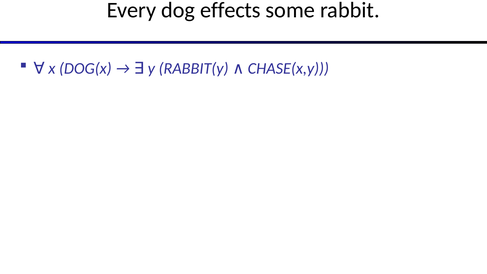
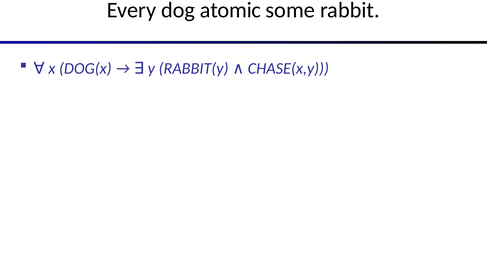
effects: effects -> atomic
